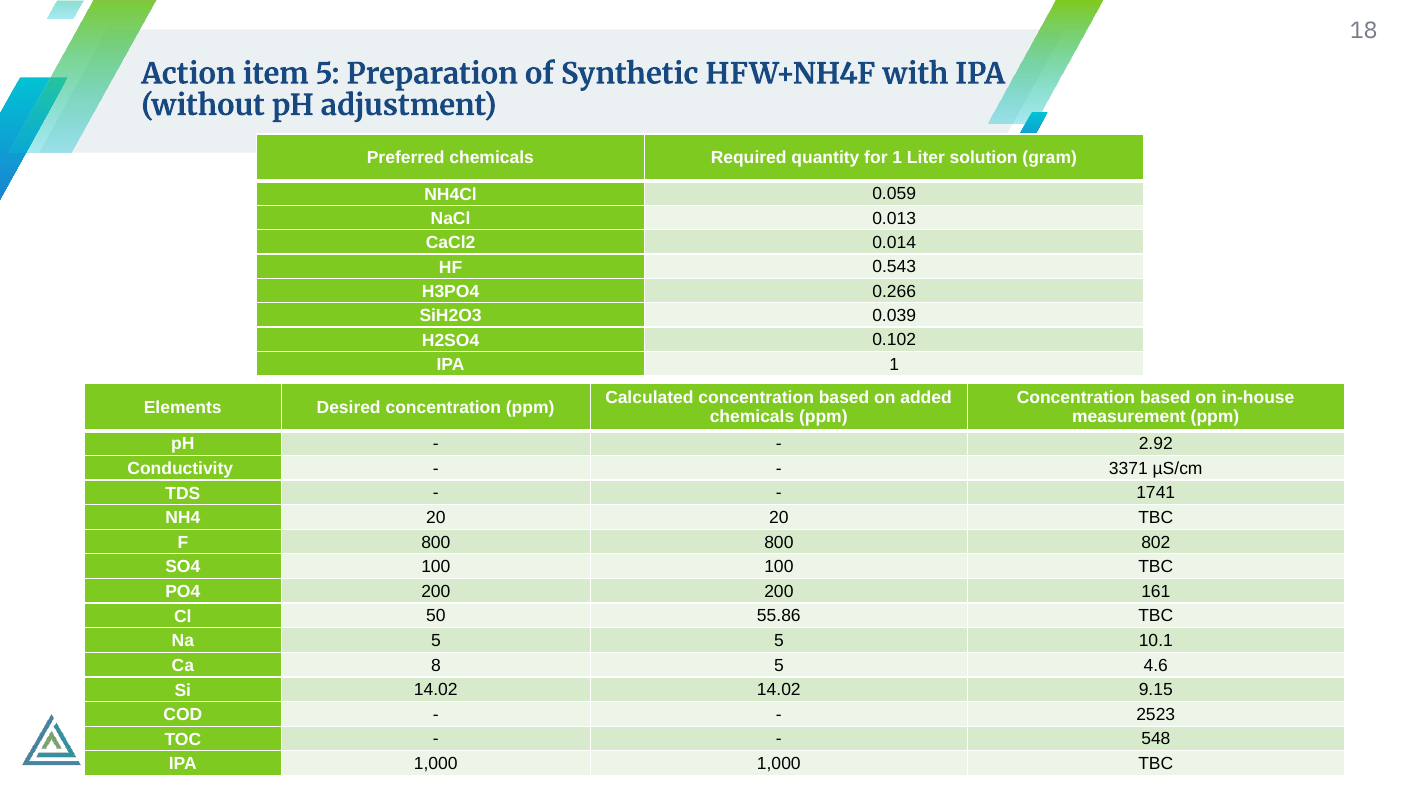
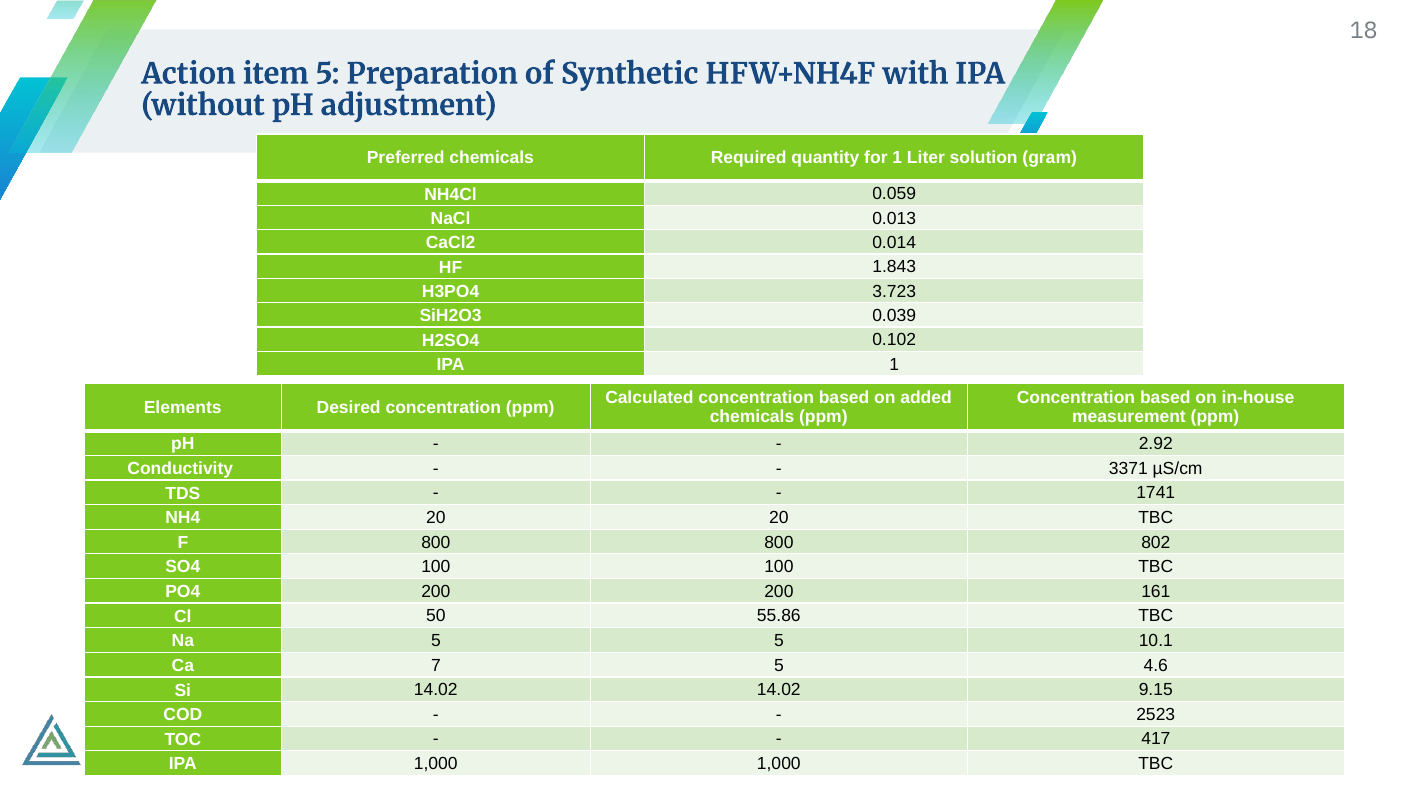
0.543: 0.543 -> 1.843
0.266: 0.266 -> 3.723
8: 8 -> 7
548: 548 -> 417
